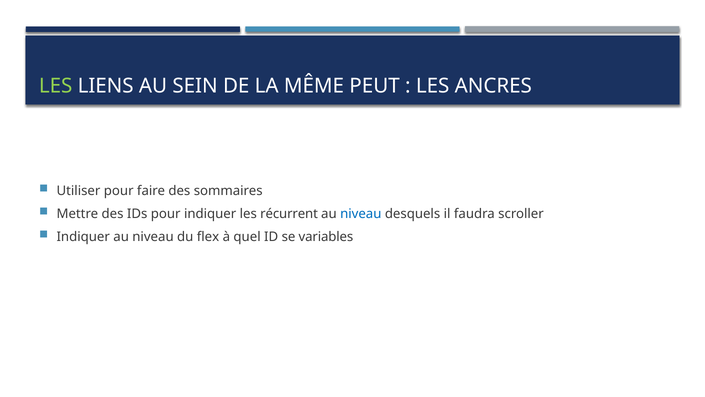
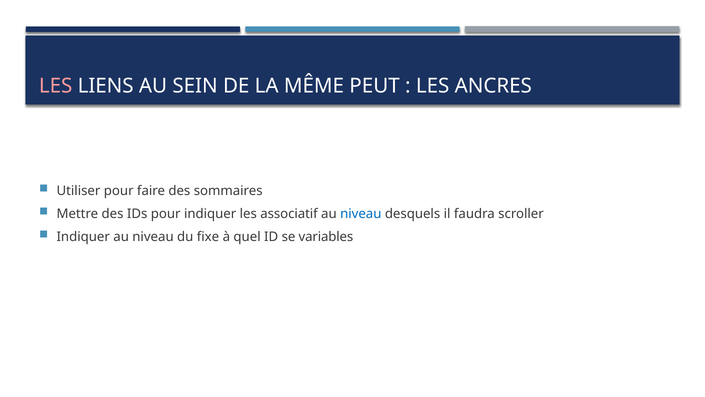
LES at (56, 86) colour: light green -> pink
récurrent: récurrent -> associatif
flex: flex -> fixe
